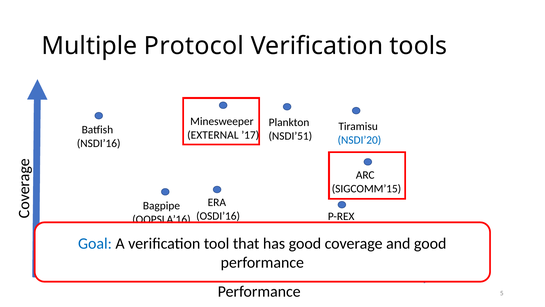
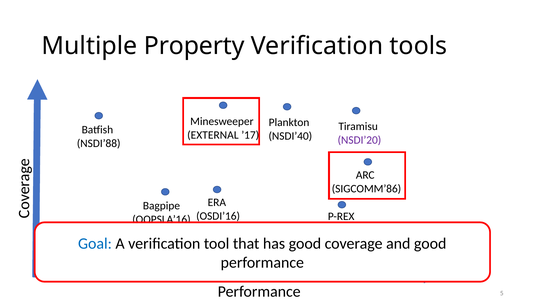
Protocol: Protocol -> Property
NSDI’51: NSDI’51 -> NSDI’40
NSDI’20 colour: blue -> purple
NSDI’16: NSDI’16 -> NSDI’88
SIGCOMM’15: SIGCOMM’15 -> SIGCOMM’86
